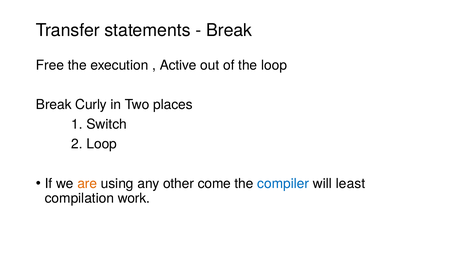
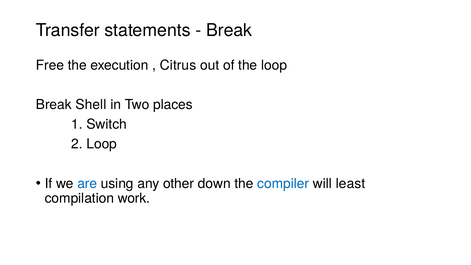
Active: Active -> Citrus
Curly: Curly -> Shell
are colour: orange -> blue
come: come -> down
